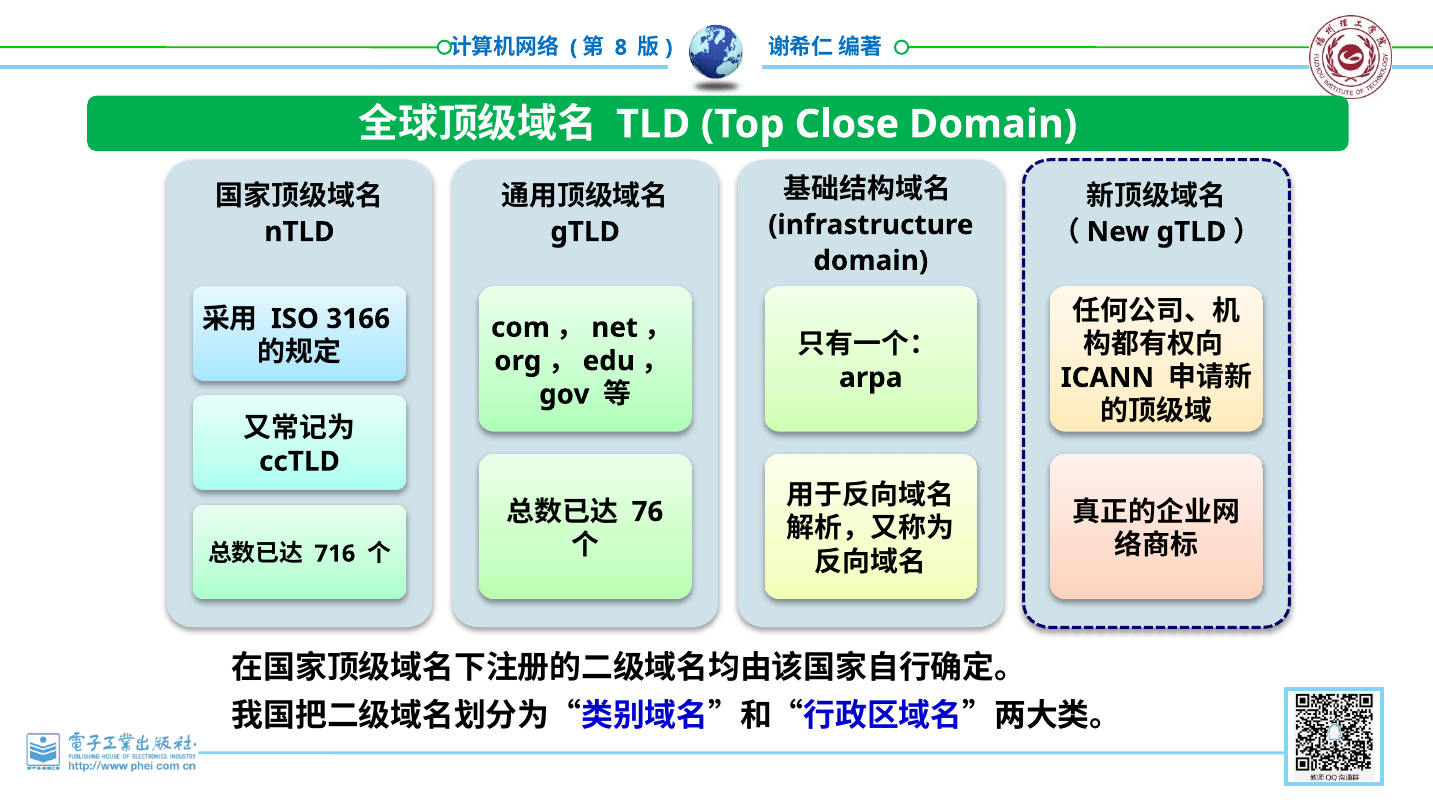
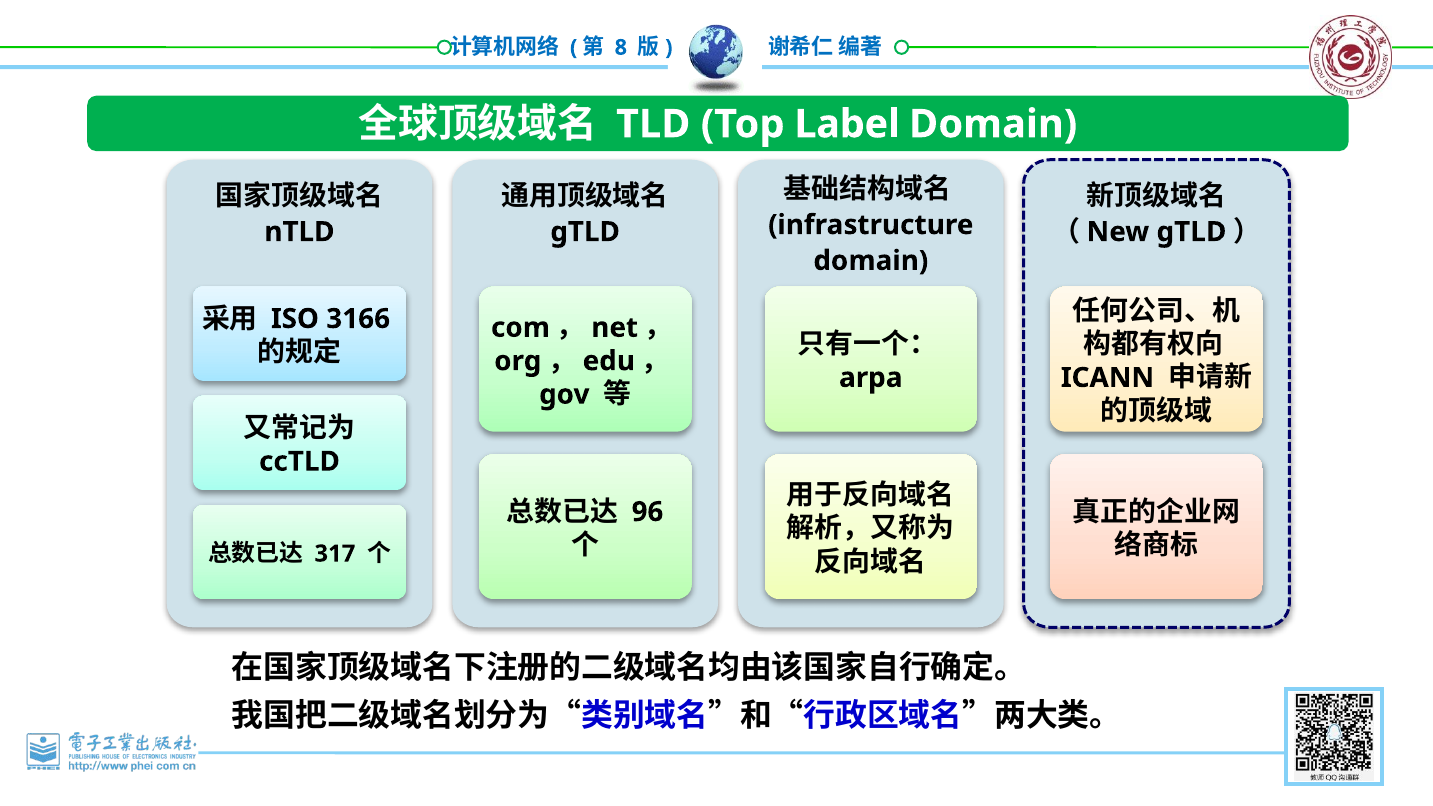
Close: Close -> Label
76: 76 -> 96
716: 716 -> 317
